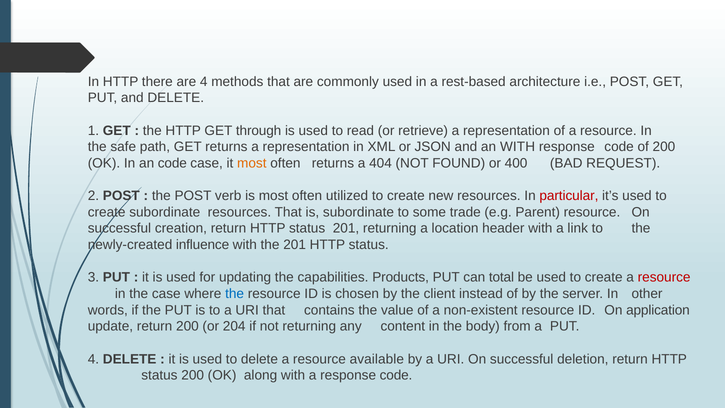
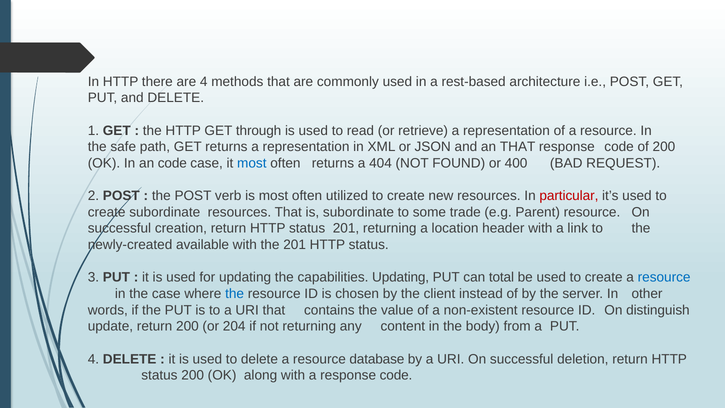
an WITH: WITH -> THAT
most at (252, 163) colour: orange -> blue
influence: influence -> available
capabilities Products: Products -> Updating
resource at (664, 277) colour: red -> blue
application: application -> distinguish
available: available -> database
